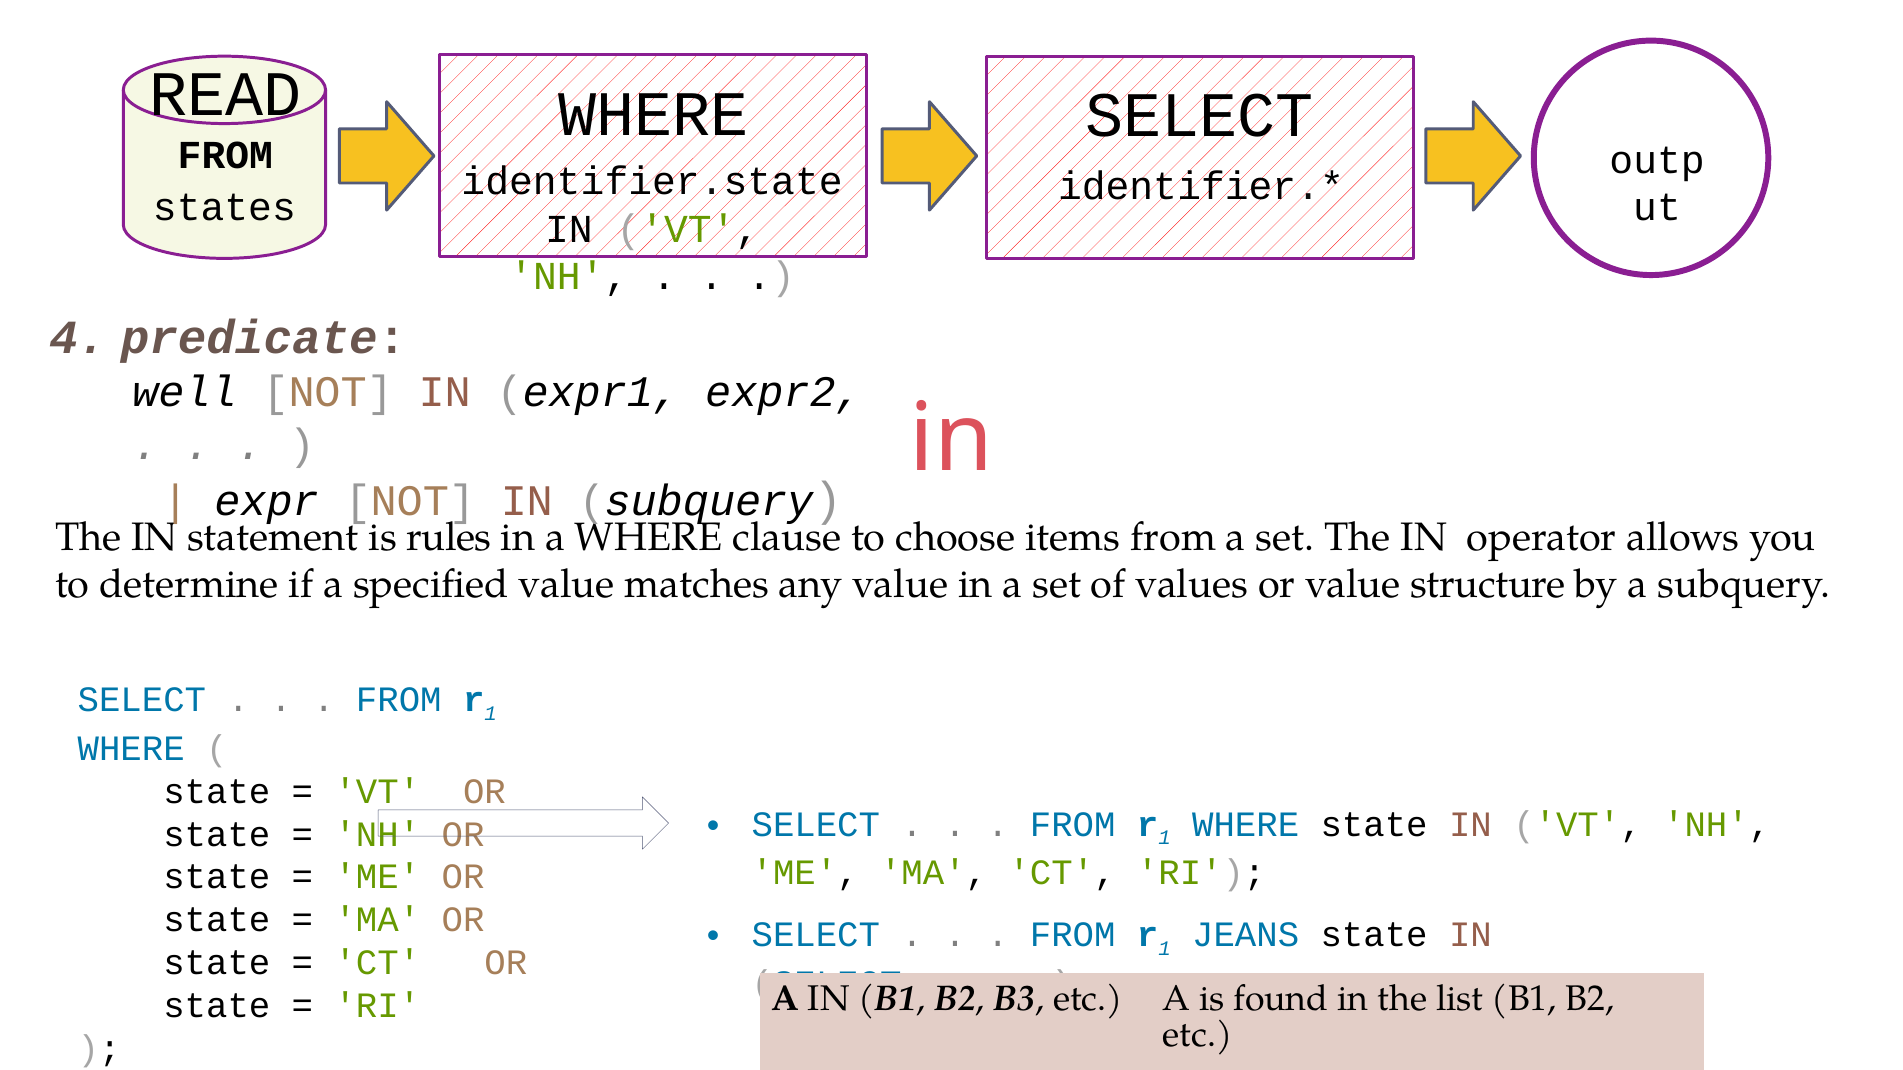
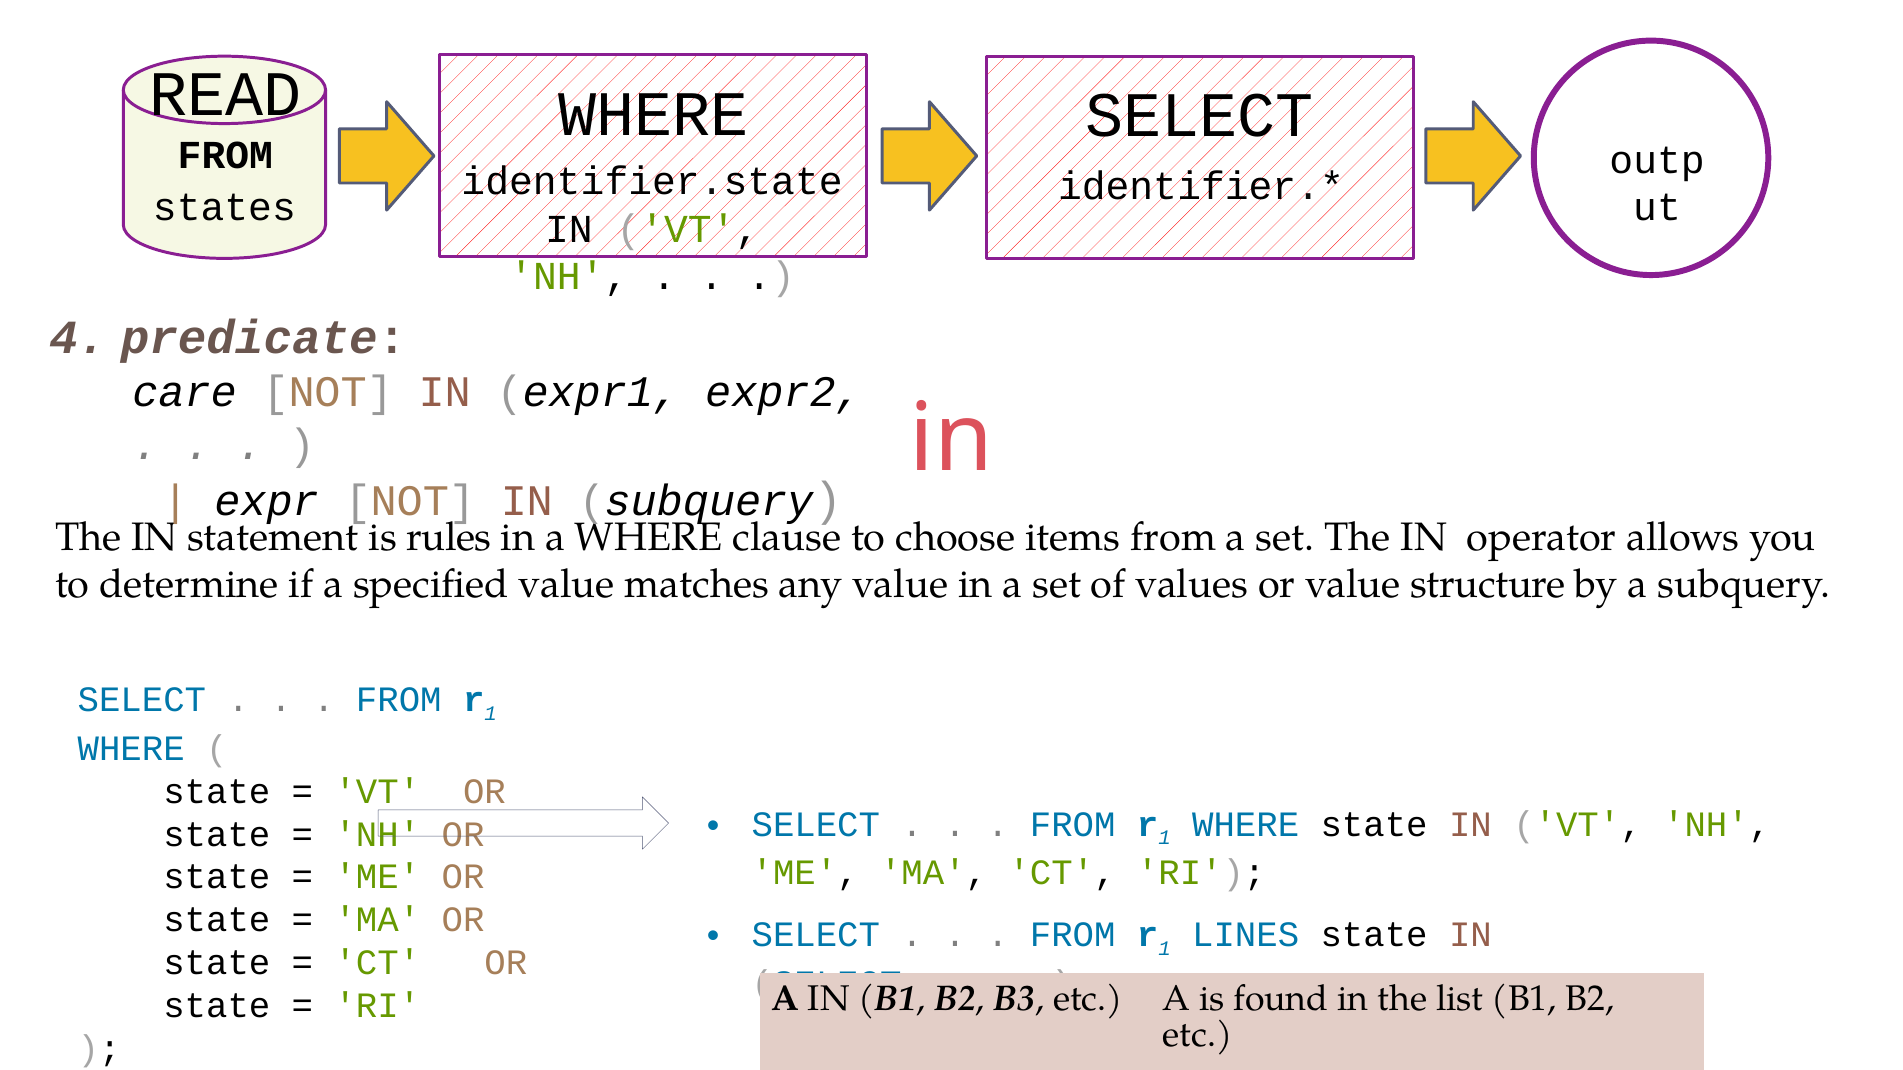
well: well -> care
JEANS: JEANS -> LINES
